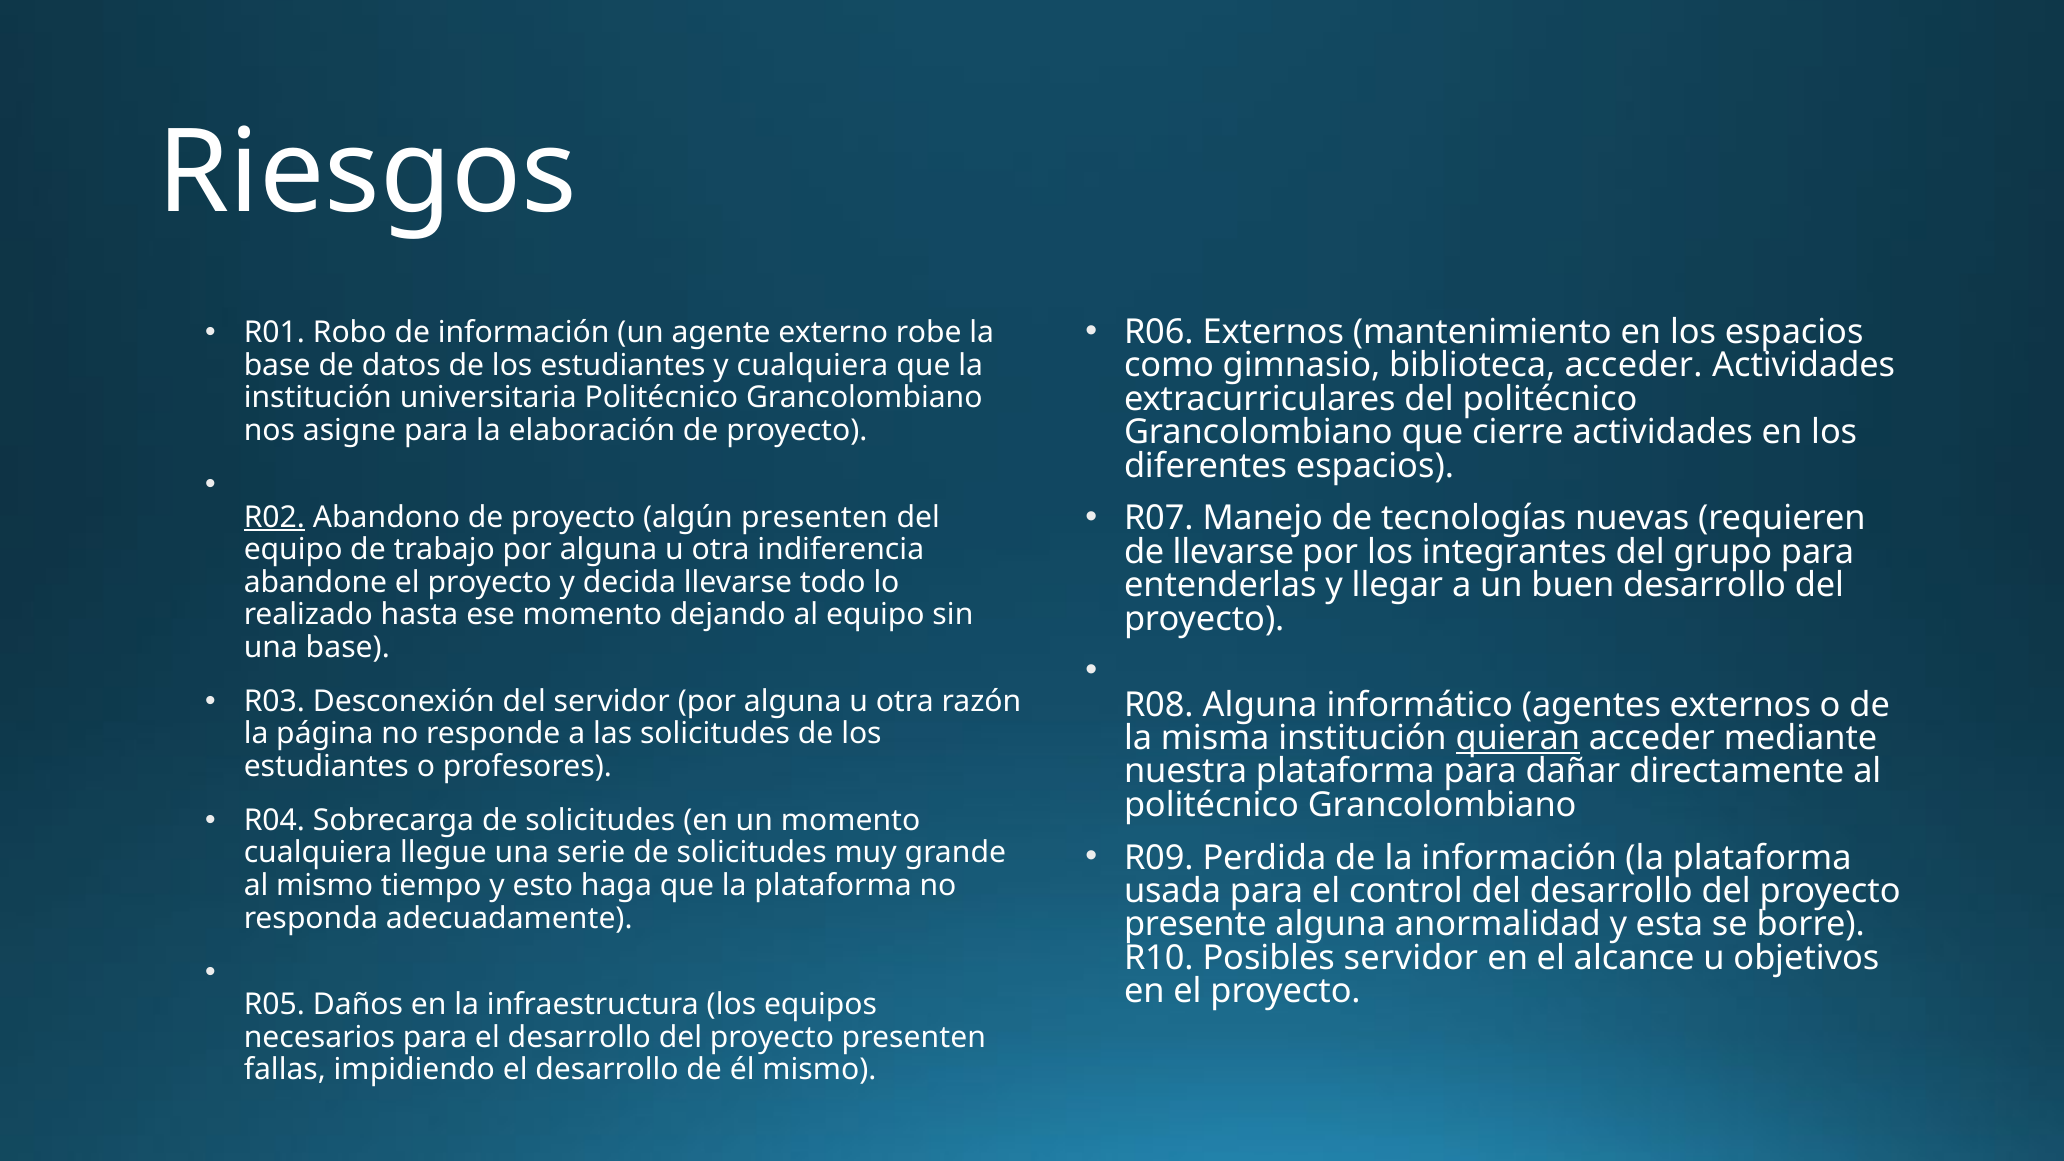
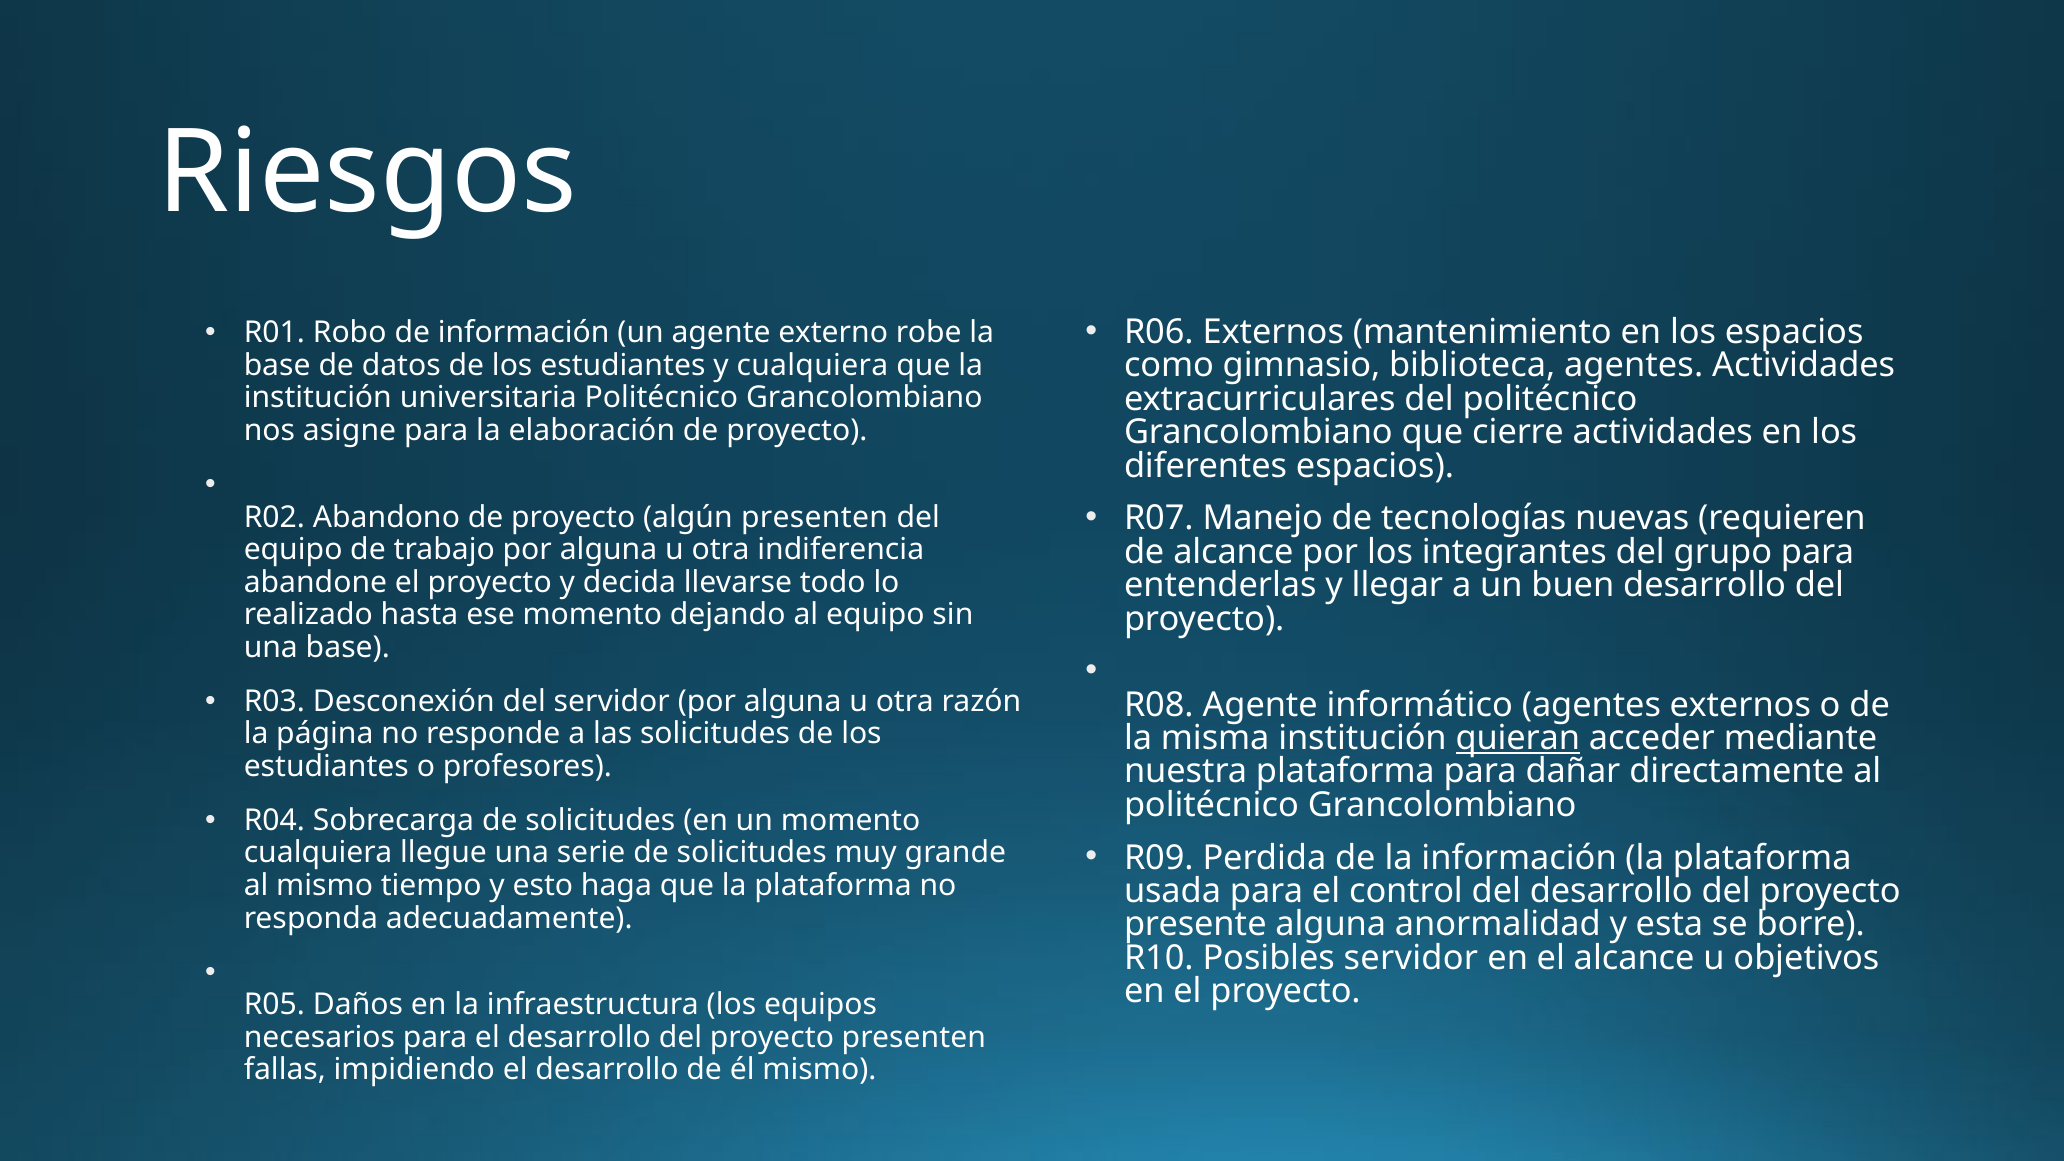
biblioteca acceder: acceder -> agentes
R02 underline: present -> none
de llevarse: llevarse -> alcance
R08 Alguna: Alguna -> Agente
